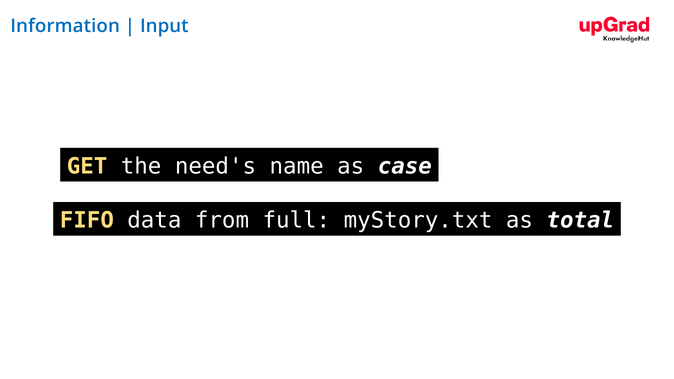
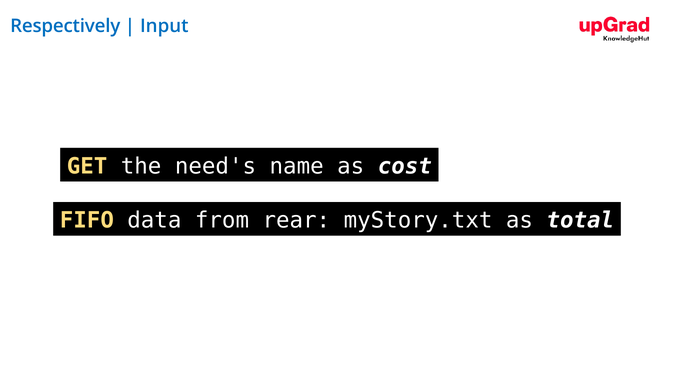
Information: Information -> Respectively
case: case -> cost
full: full -> rear
